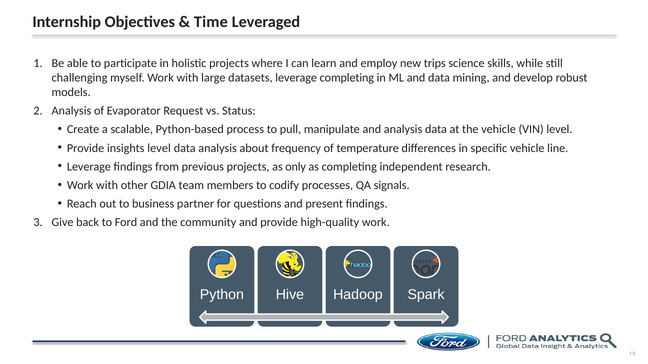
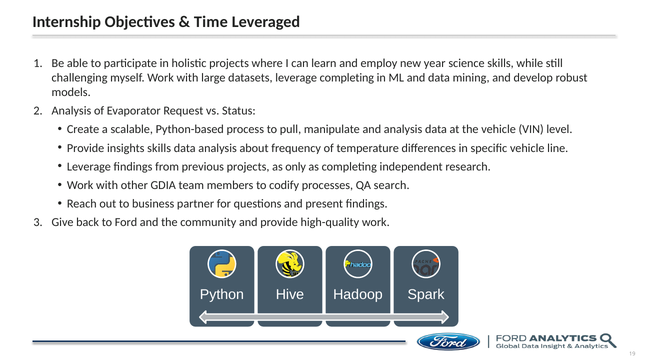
trips: trips -> year
insights level: level -> skills
signals: signals -> search
